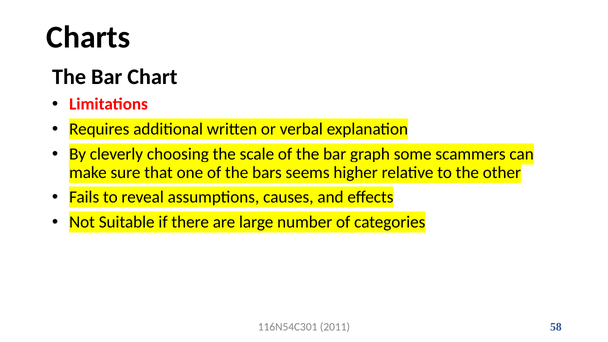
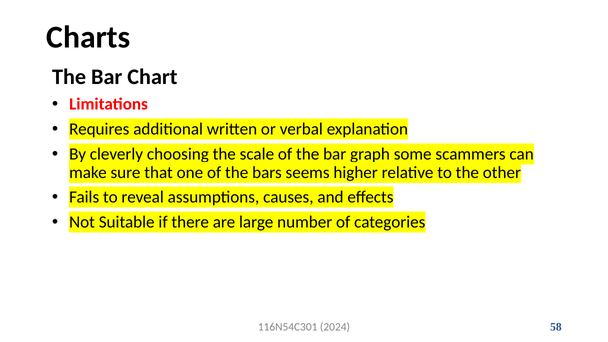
2011: 2011 -> 2024
